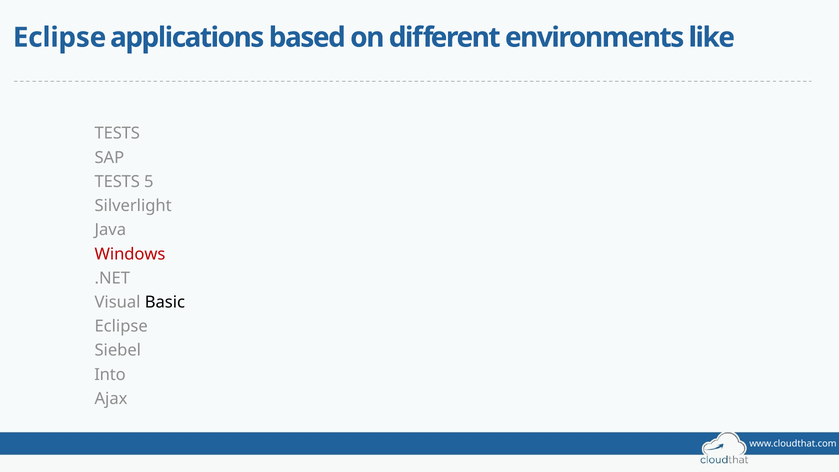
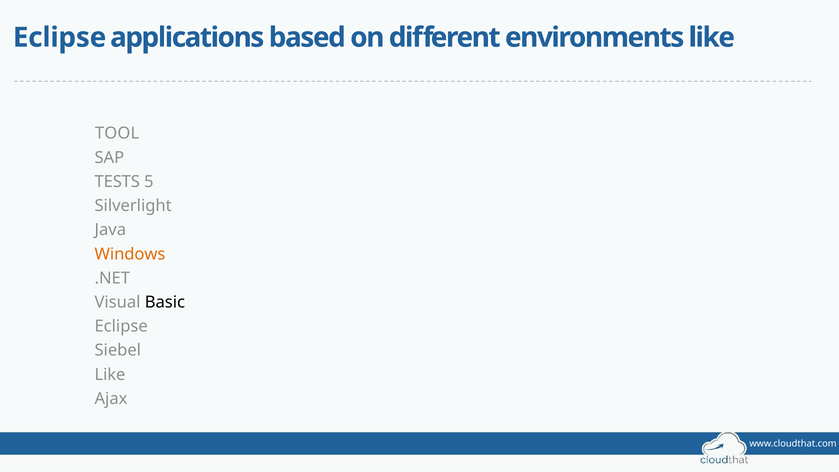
TESTS at (117, 133): TESTS -> TOOL
Windows colour: red -> orange
Into at (110, 375): Into -> Like
